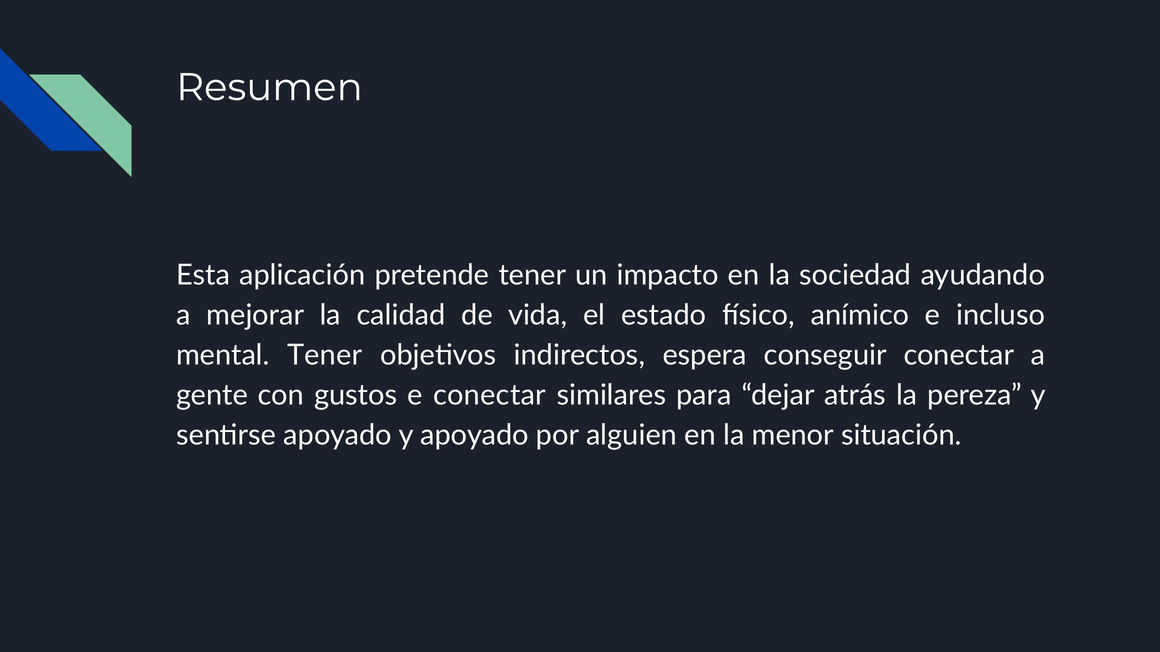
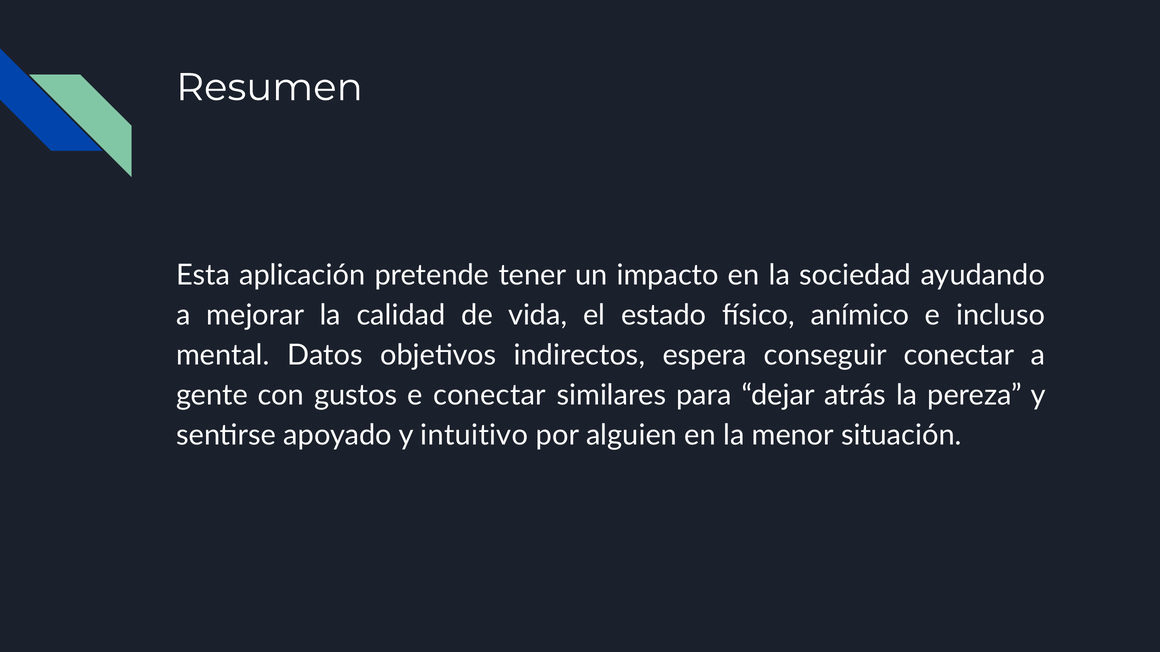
mental Tener: Tener -> Datos
y apoyado: apoyado -> intuitivo
